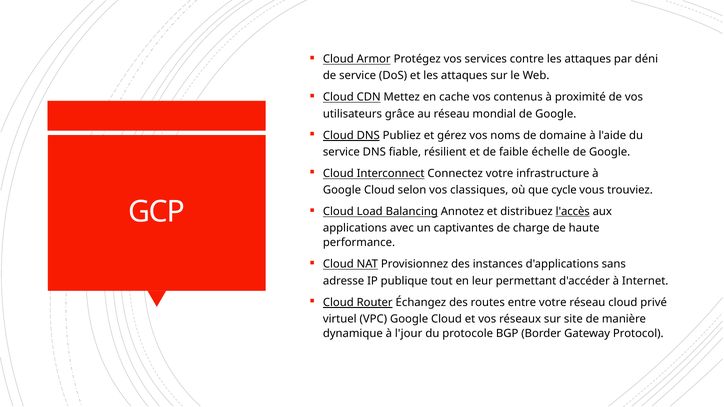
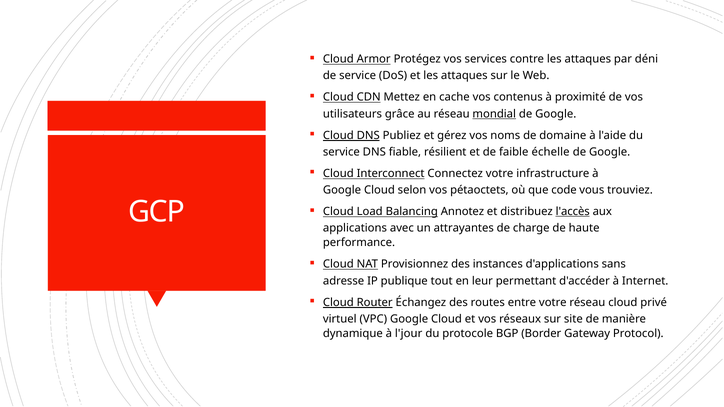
mondial underline: none -> present
classiques: classiques -> pétaoctets
cycle: cycle -> code
captivantes: captivantes -> attrayantes
